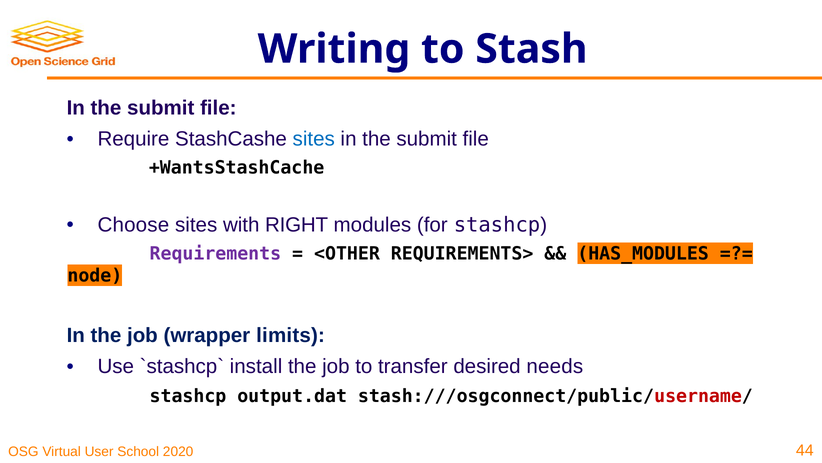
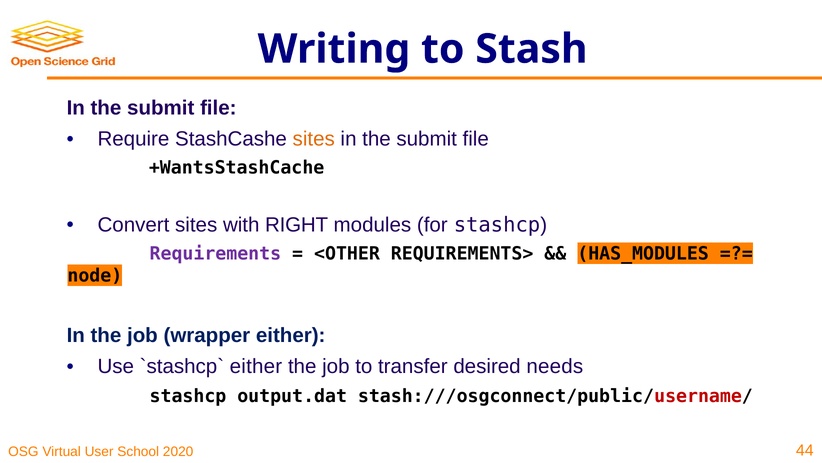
sites at (314, 139) colour: blue -> orange
Choose: Choose -> Convert
wrapper limits: limits -> either
install at (256, 366): install -> either
